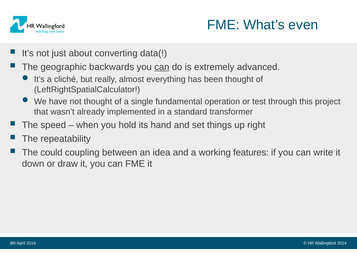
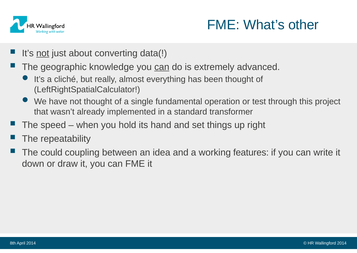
even: even -> other
not at (43, 53) underline: none -> present
backwards: backwards -> knowledge
